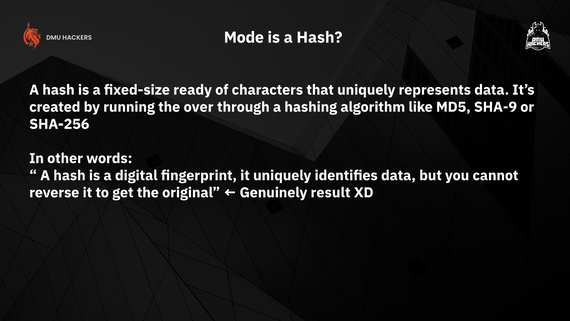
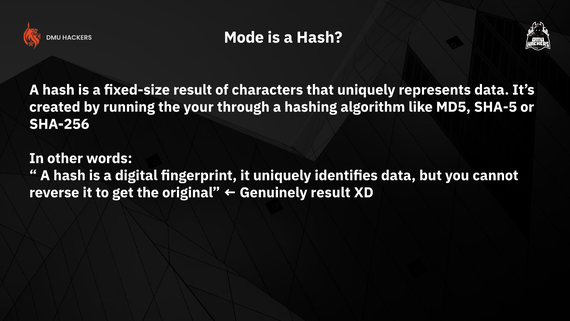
fixed-size ready: ready -> result
over: over -> your
SHA-9: SHA-9 -> SHA-5
